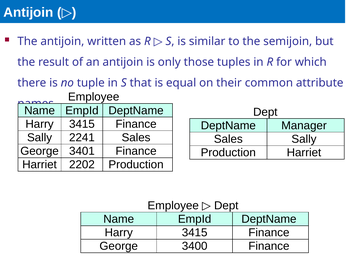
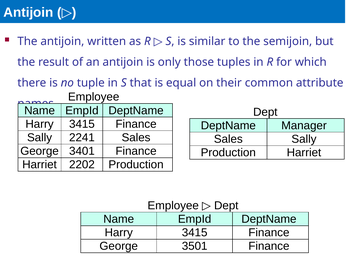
3400: 3400 -> 3501
